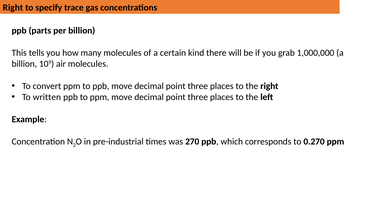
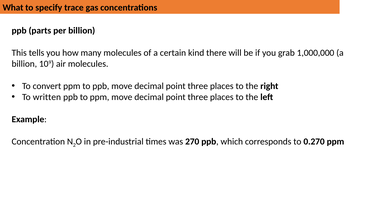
Right at (13, 8): Right -> What
